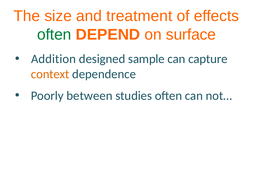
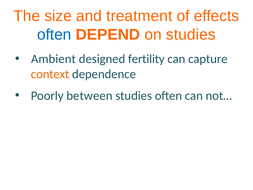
often at (54, 35) colour: green -> blue
on surface: surface -> studies
Addition: Addition -> Ambient
sample: sample -> fertility
